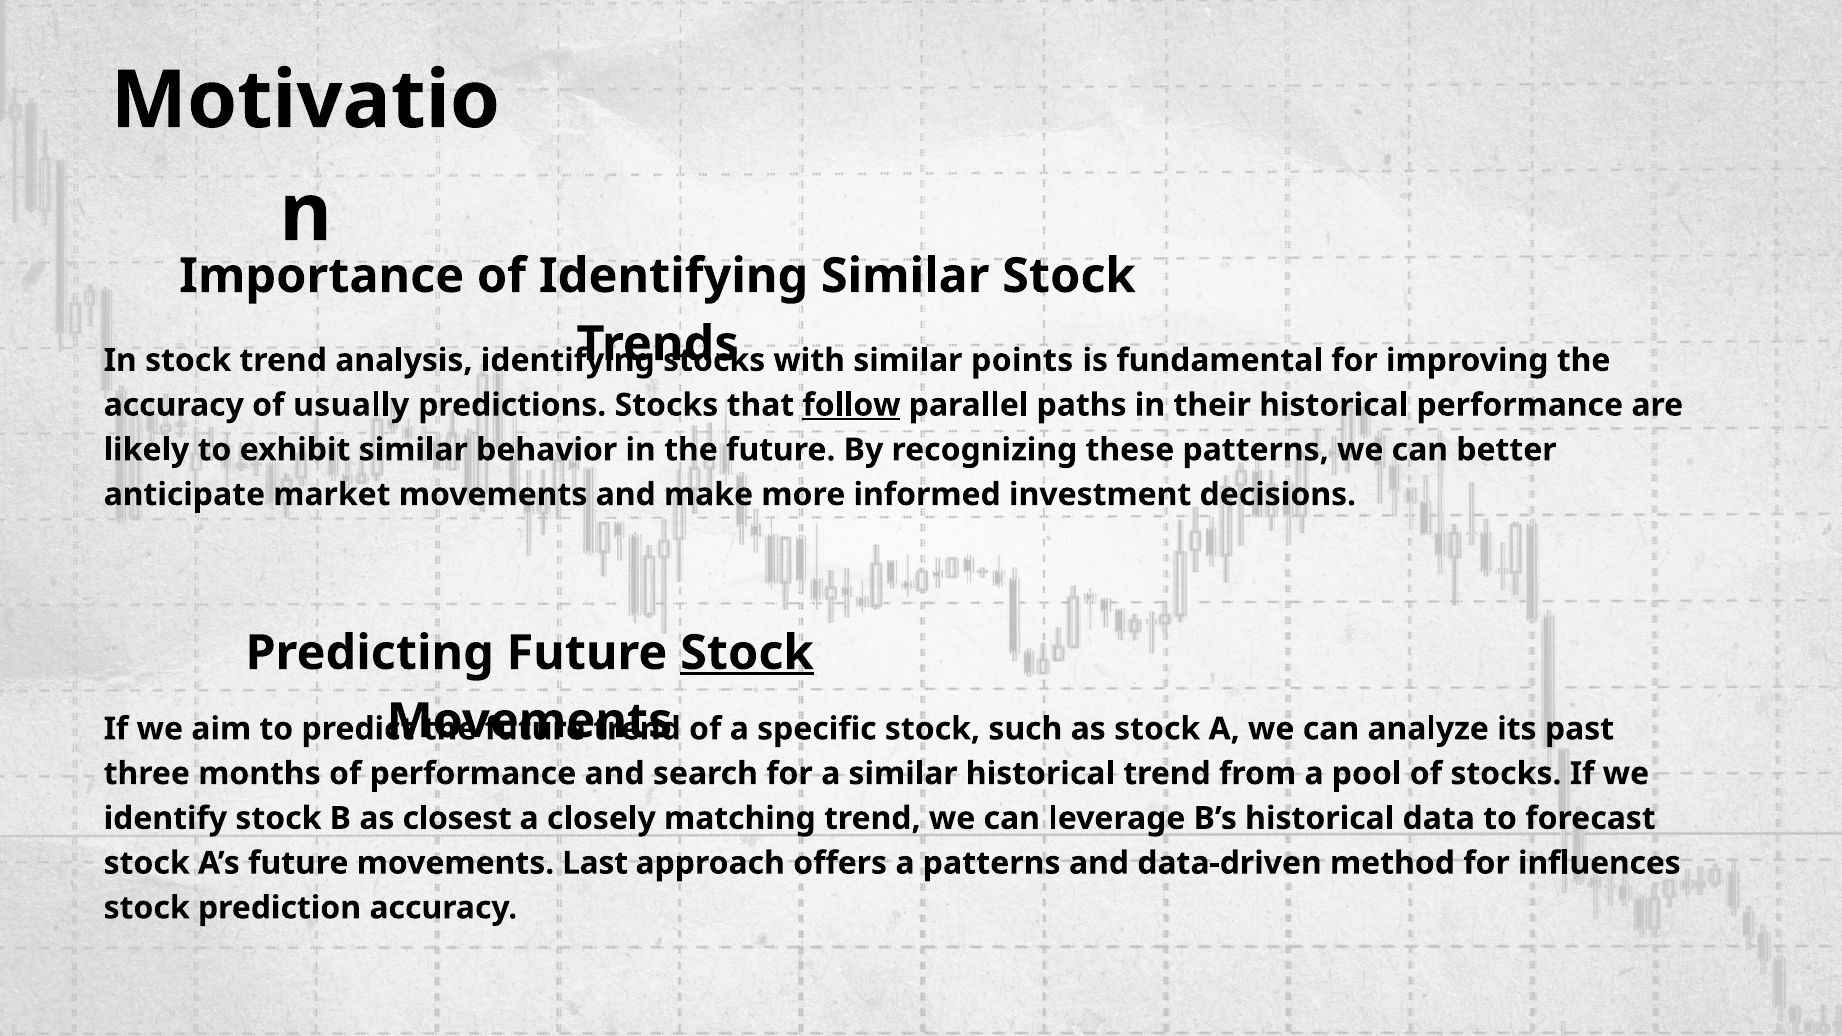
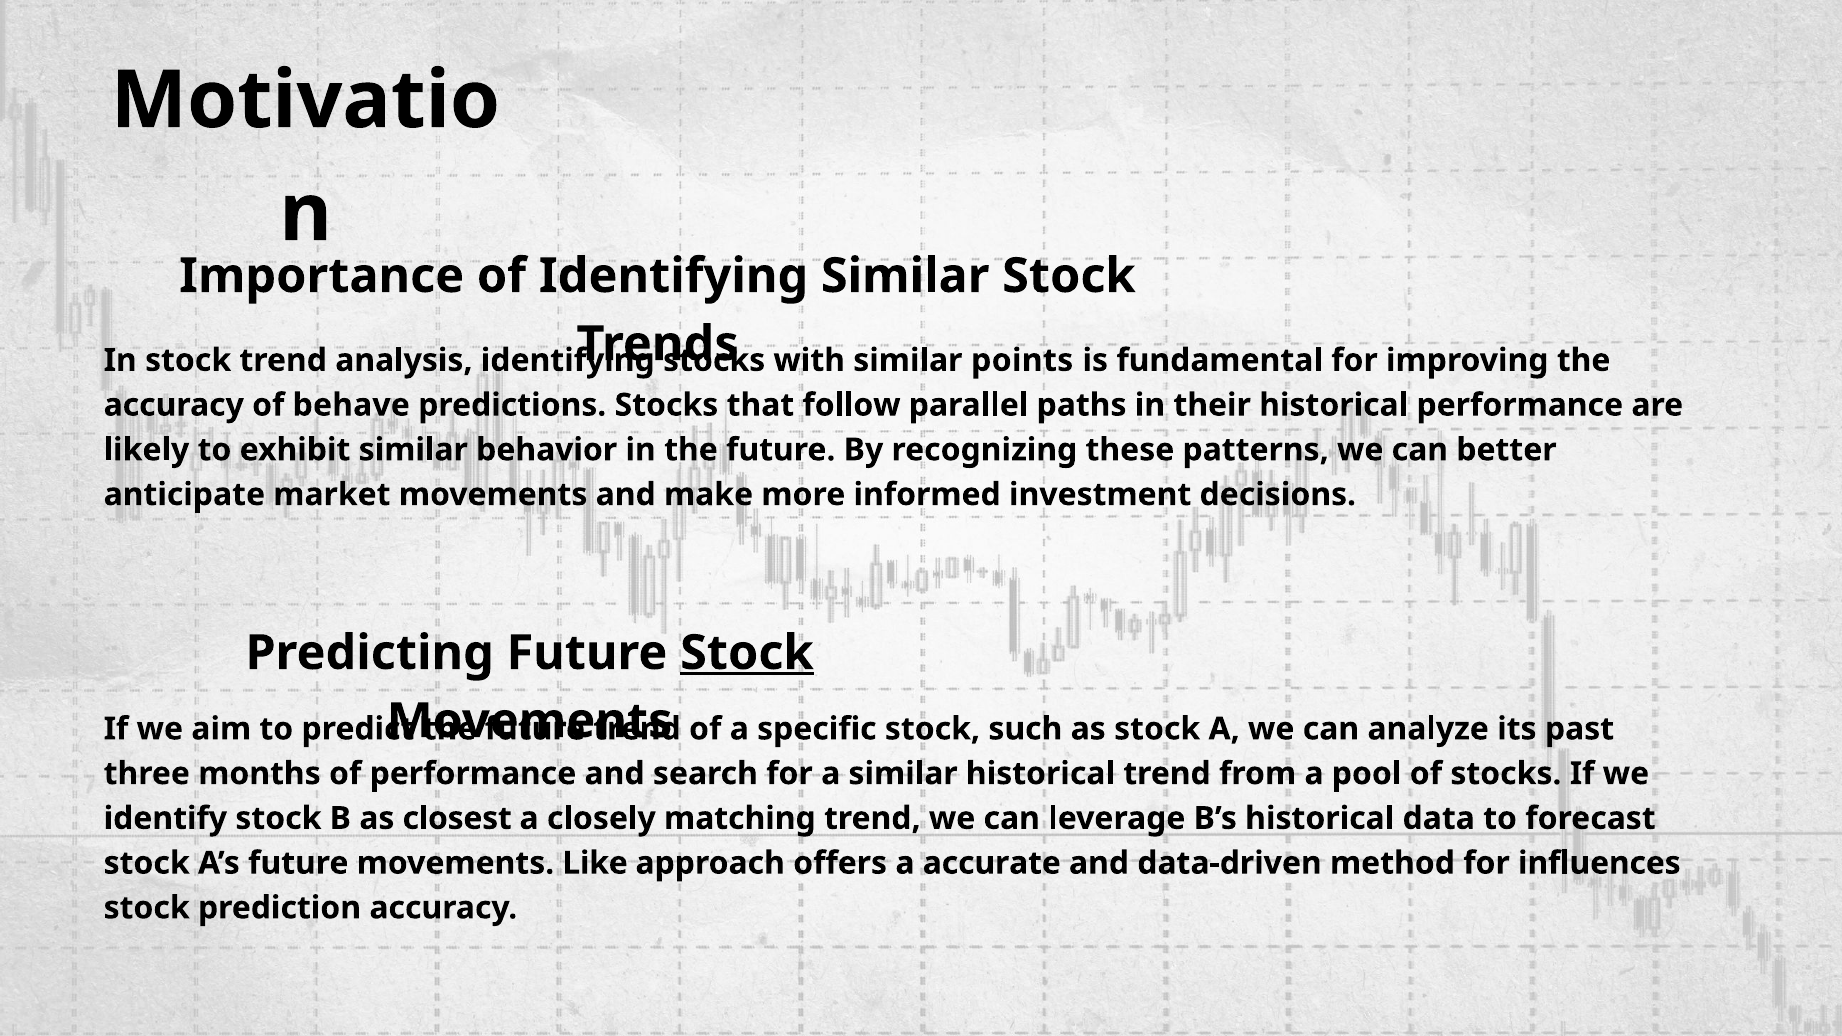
usually: usually -> behave
follow underline: present -> none
Last: Last -> Like
a patterns: patterns -> accurate
